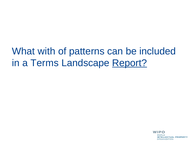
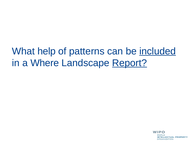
with: with -> help
included underline: none -> present
Terms: Terms -> Where
